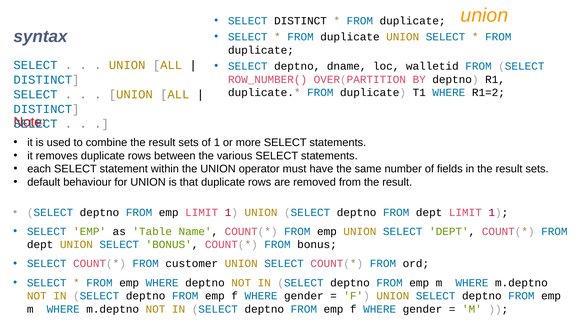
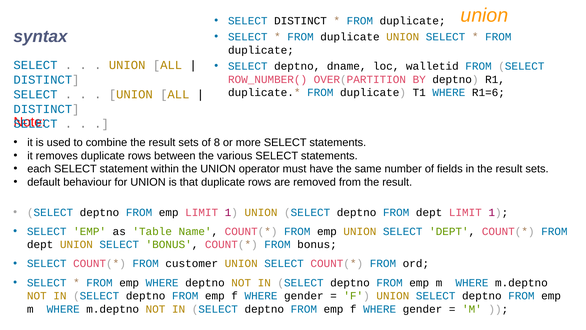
R1=2: R1=2 -> R1=6
of 1: 1 -> 8
